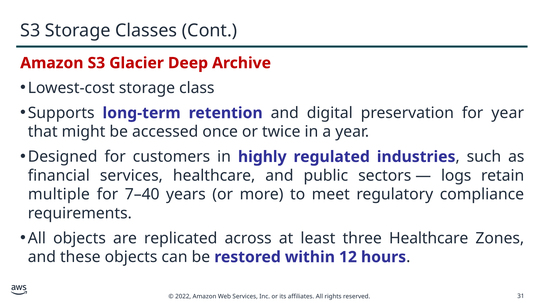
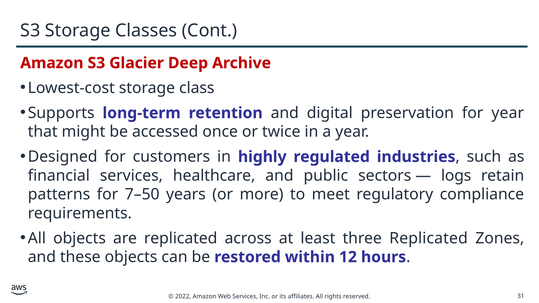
multiple: multiple -> patterns
7–40: 7–40 -> 7–50
three Healthcare: Healthcare -> Replicated
